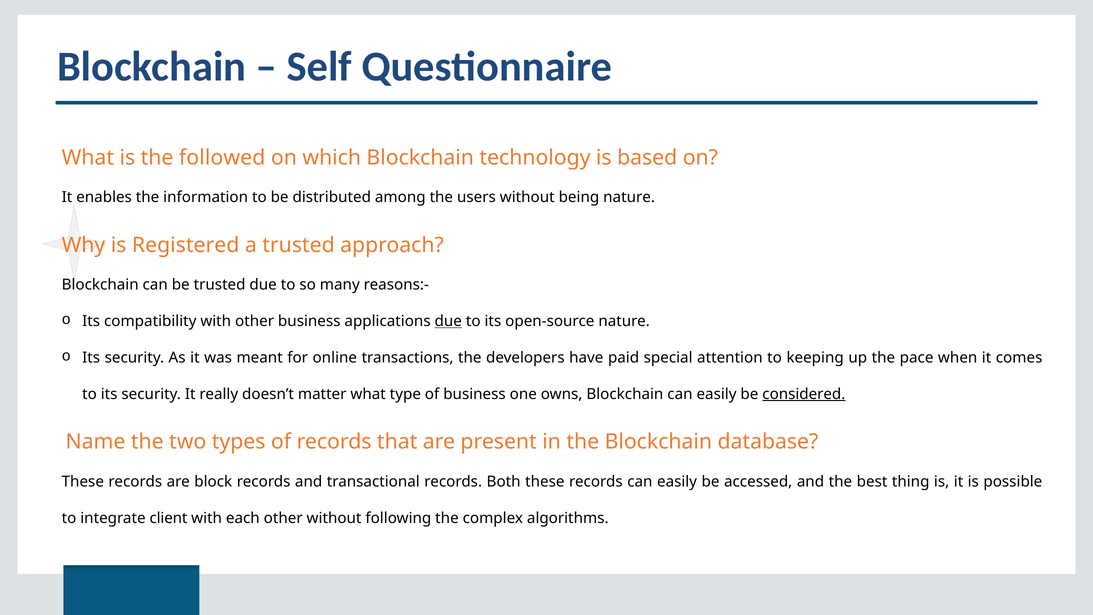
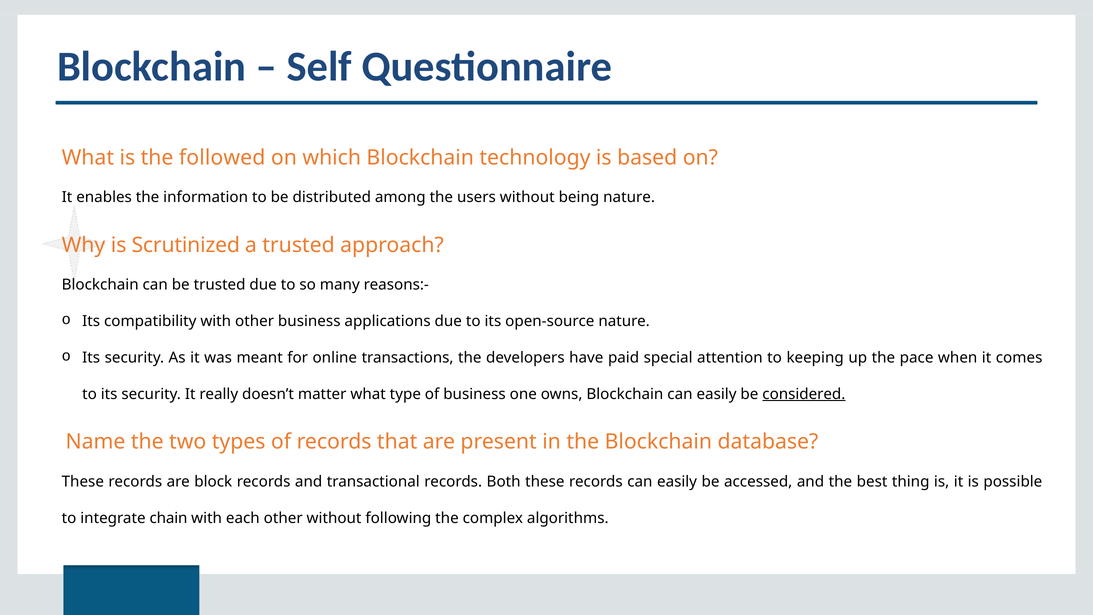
Registered: Registered -> Scrutinized
due at (448, 321) underline: present -> none
client: client -> chain
